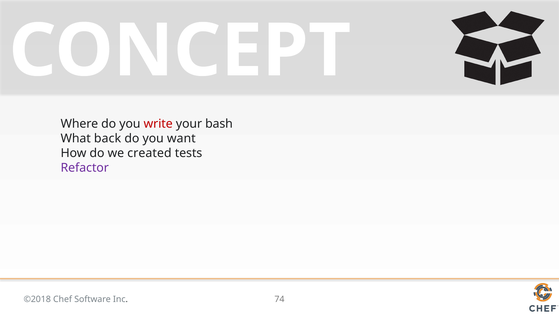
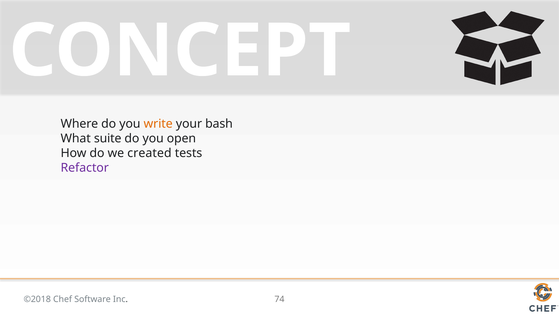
write colour: red -> orange
back: back -> suite
want: want -> open
